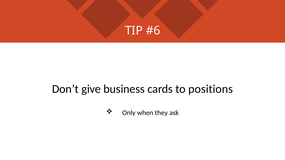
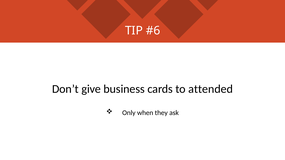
positions: positions -> attended
